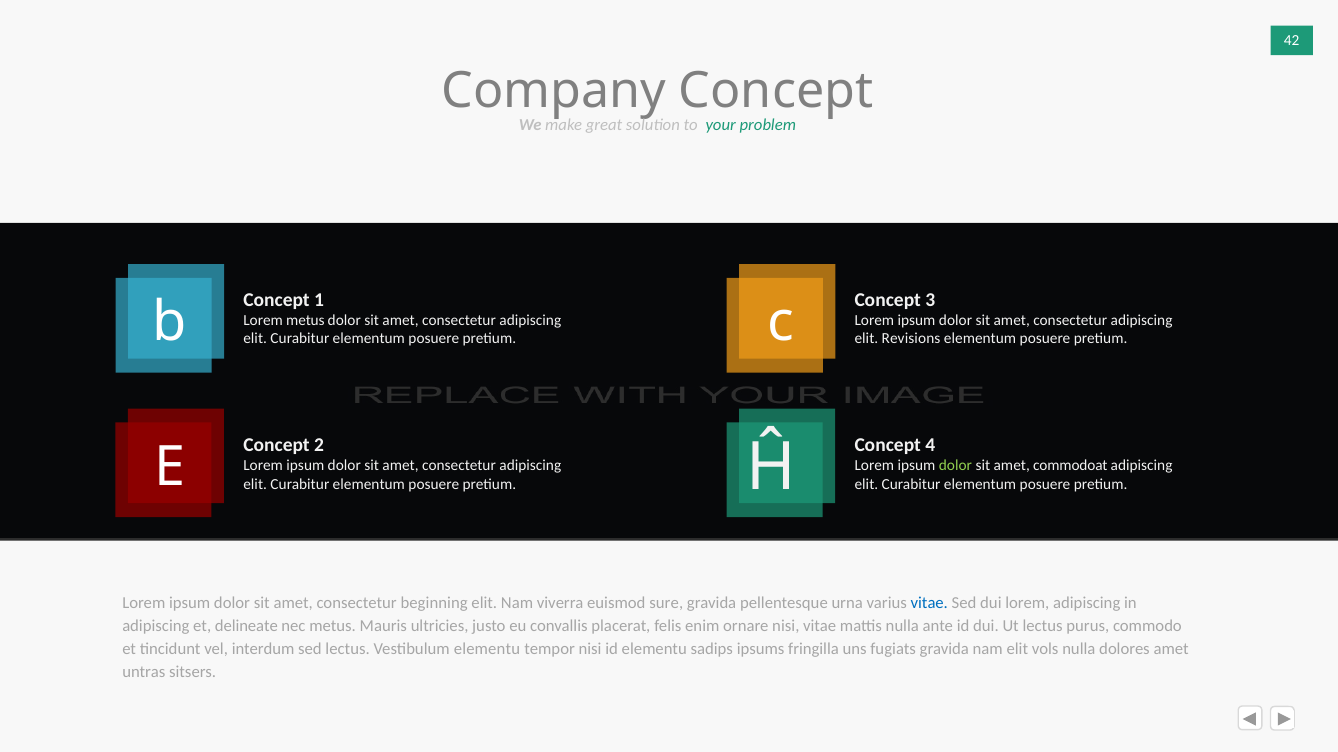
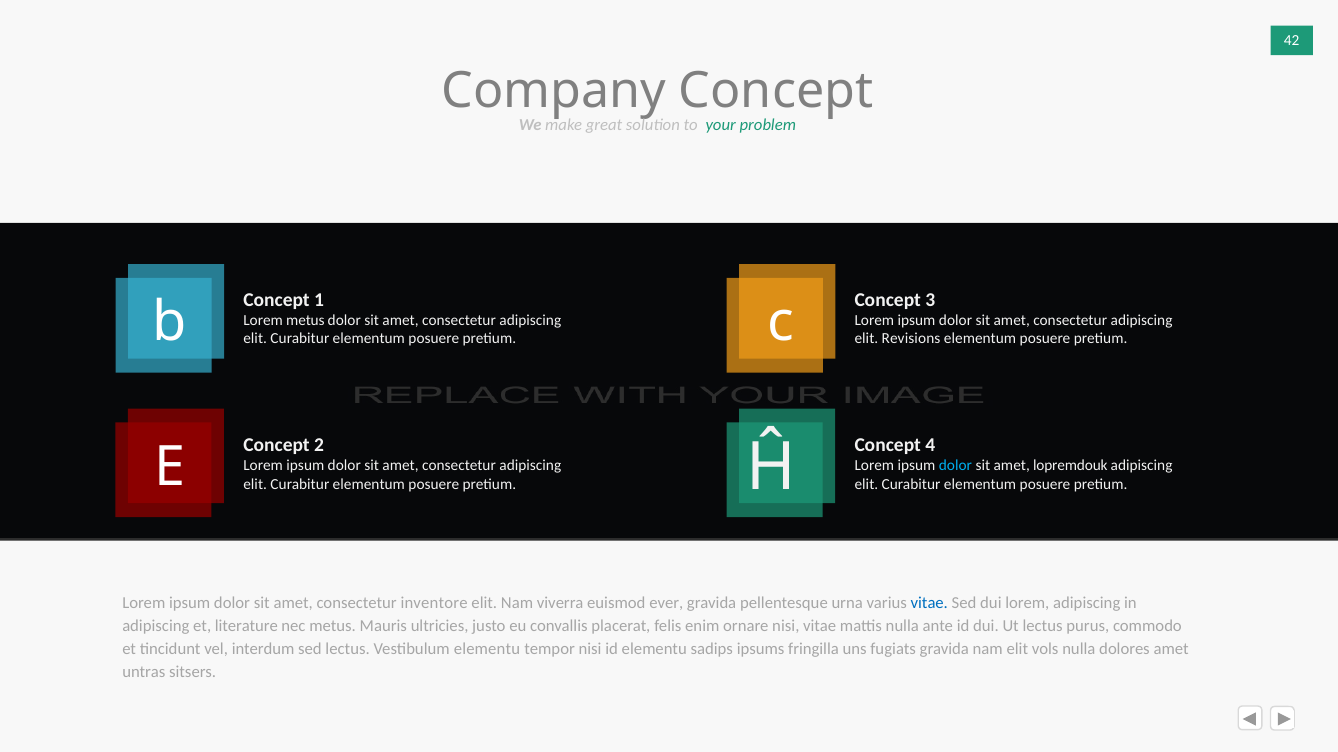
dolor at (955, 466) colour: light green -> light blue
commodoat: commodoat -> lopremdouk
beginning: beginning -> inventore
sure: sure -> ever
delineate: delineate -> literature
